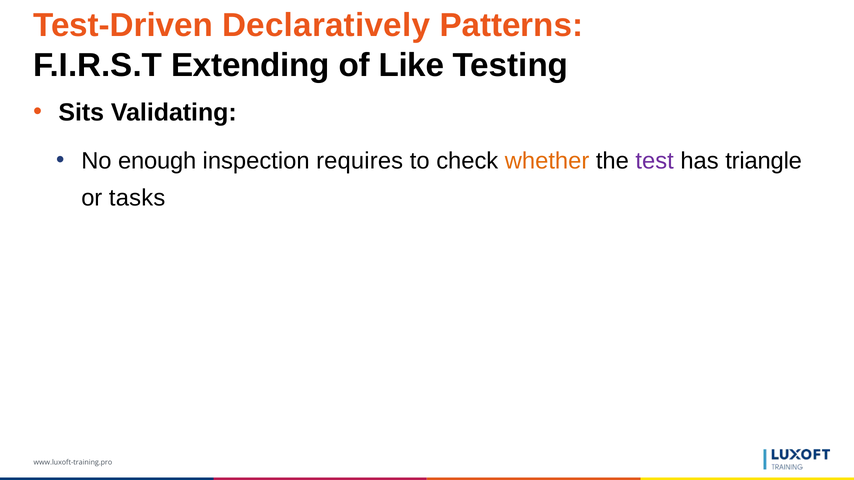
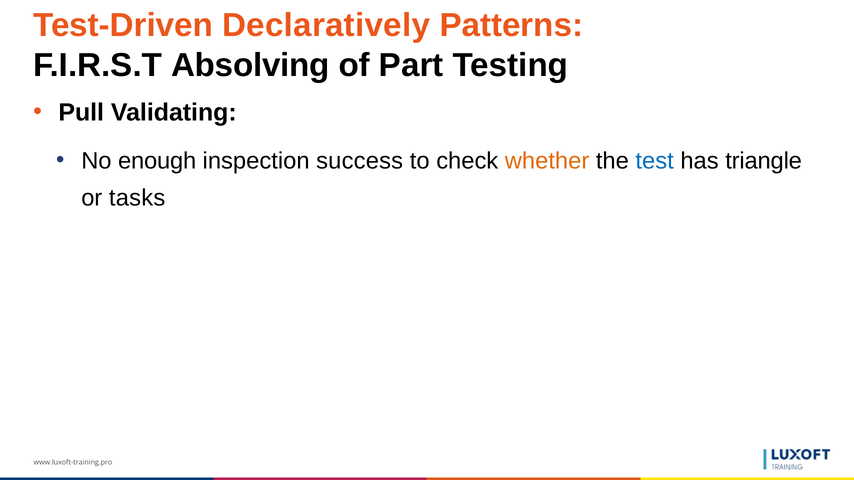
Extending: Extending -> Absolving
Like: Like -> Part
Sits: Sits -> Pull
requires: requires -> success
test colour: purple -> blue
